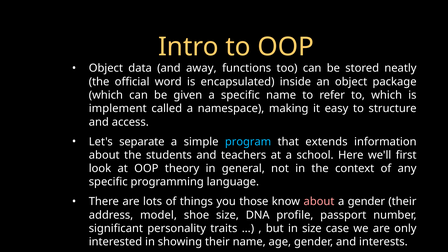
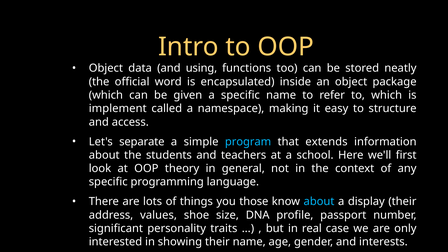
away: away -> using
about at (319, 202) colour: pink -> light blue
a gender: gender -> display
model: model -> values
in size: size -> real
